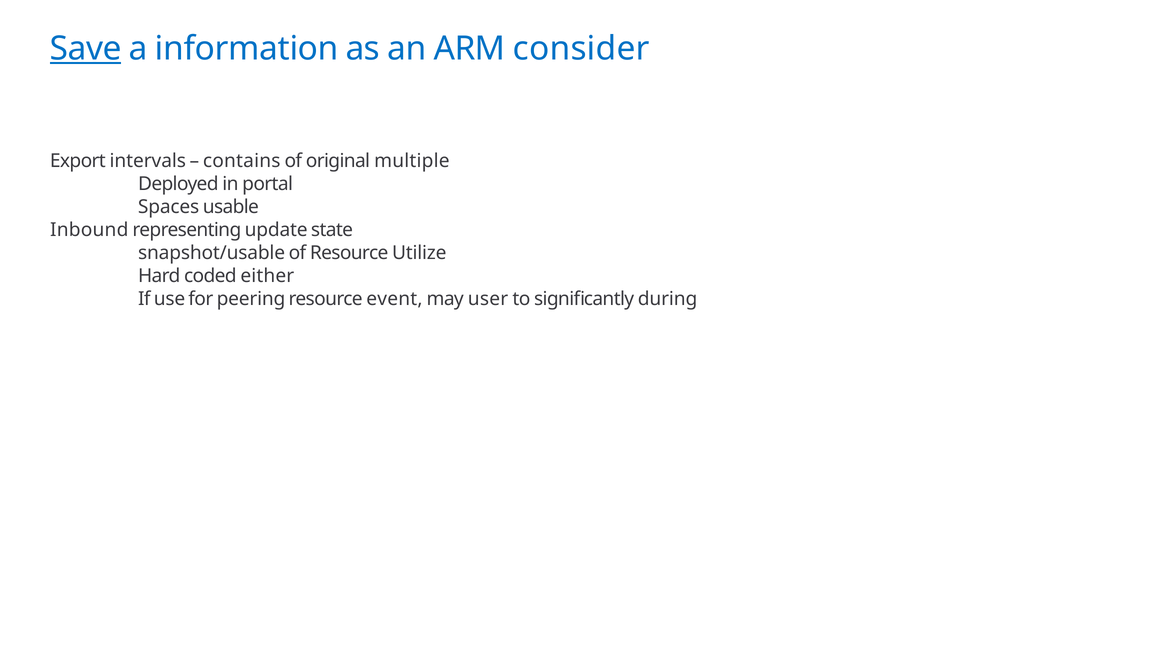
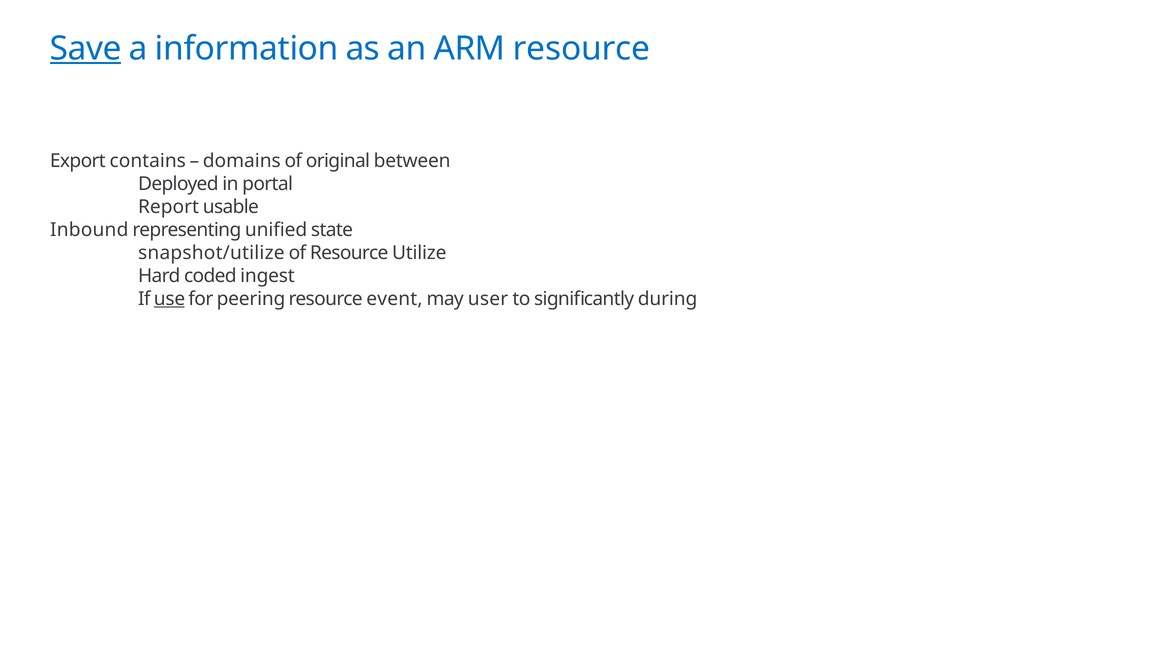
ARM consider: consider -> resource
intervals: intervals -> contains
contains: contains -> domains
multiple: multiple -> between
Spaces: Spaces -> Report
update: update -> unified
snapshot/usable: snapshot/usable -> snapshot/utilize
either: either -> ingest
use underline: none -> present
